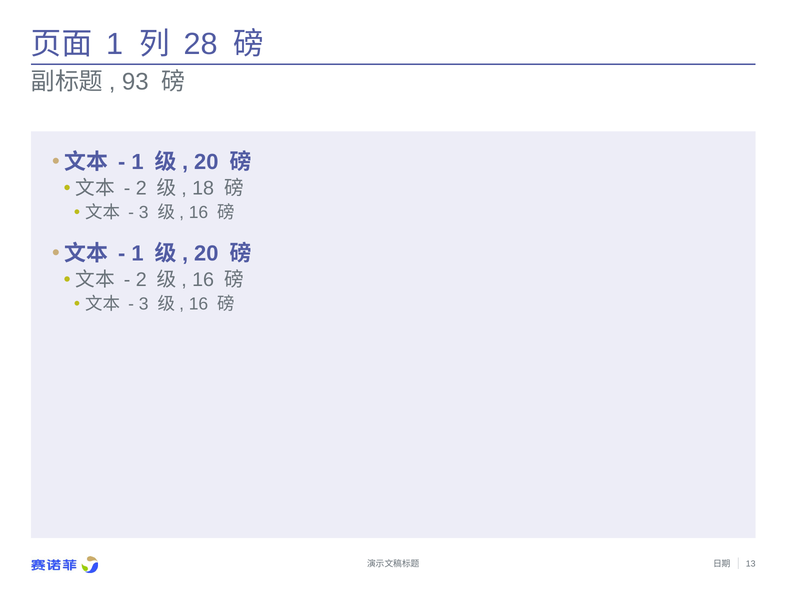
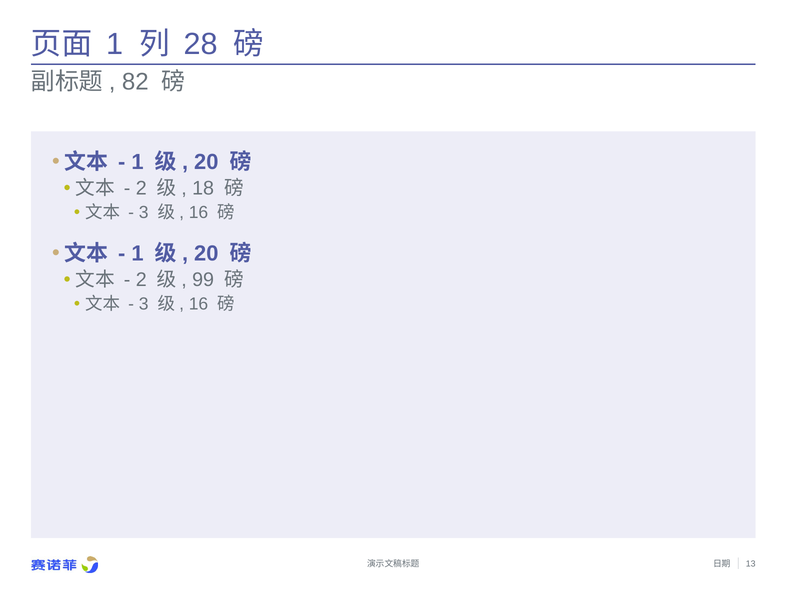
93: 93 -> 82
16 at (203, 280): 16 -> 99
